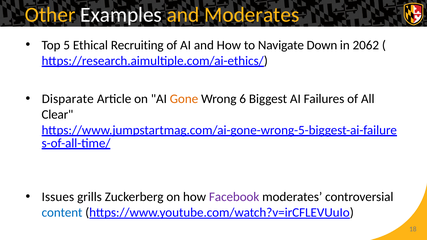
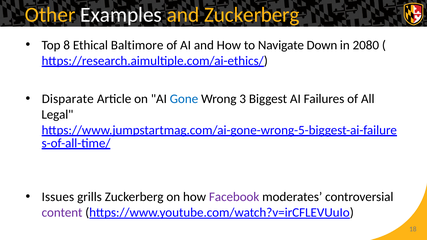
and Moderates: Moderates -> Zuckerberg
5: 5 -> 8
Recruiting: Recruiting -> Baltimore
2062: 2062 -> 2080
Gone colour: orange -> blue
6: 6 -> 3
Clear: Clear -> Legal
content colour: blue -> purple
